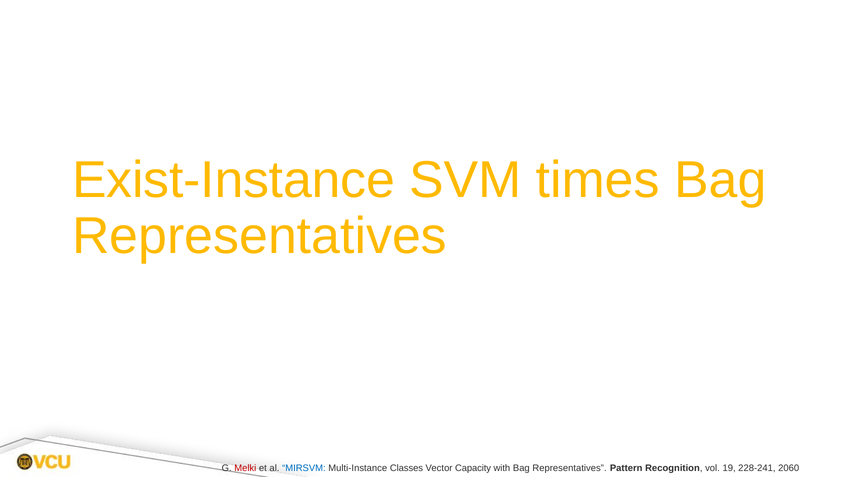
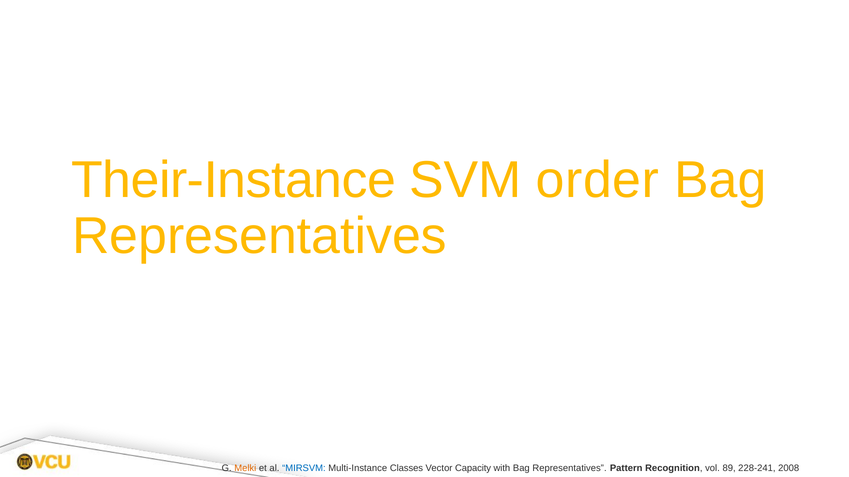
Exist-Instance: Exist-Instance -> Their-Instance
times: times -> order
Melki colour: red -> orange
19: 19 -> 89
2060: 2060 -> 2008
